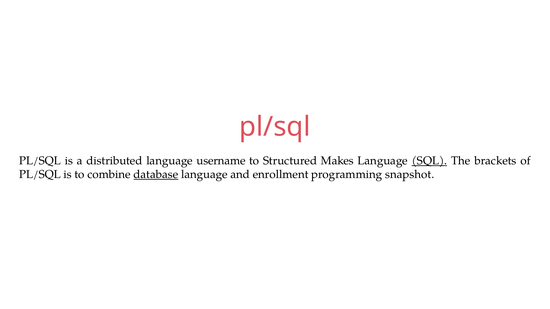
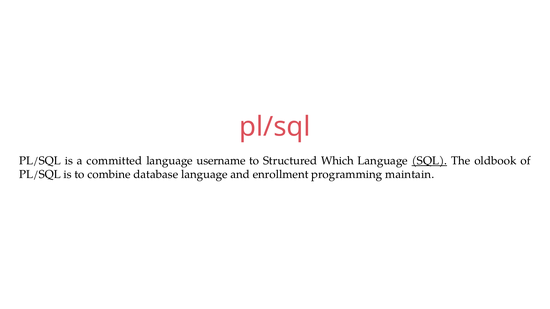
distributed: distributed -> committed
Makes: Makes -> Which
brackets: brackets -> oldbook
database underline: present -> none
snapshot: snapshot -> maintain
